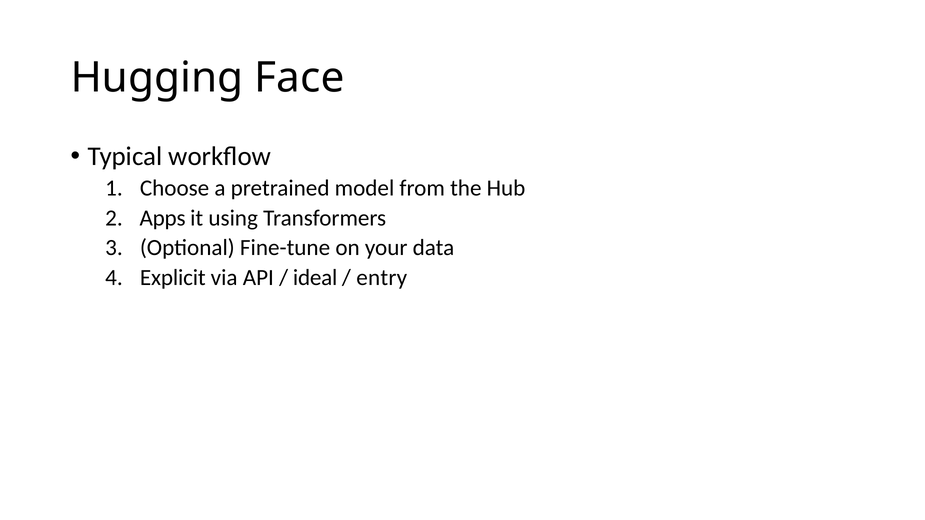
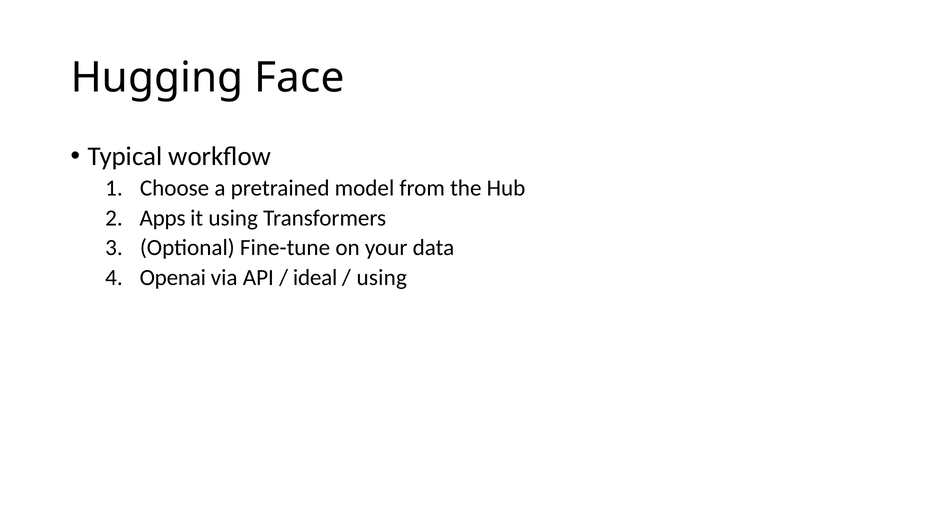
Explicit: Explicit -> Openai
entry at (382, 278): entry -> using
